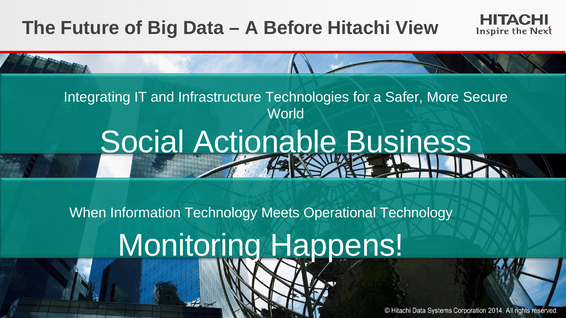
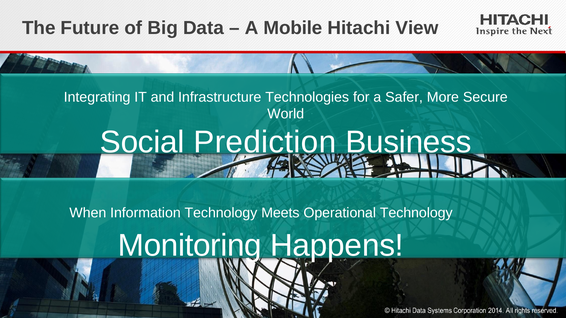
Before: Before -> Mobile
Actionable: Actionable -> Prediction
